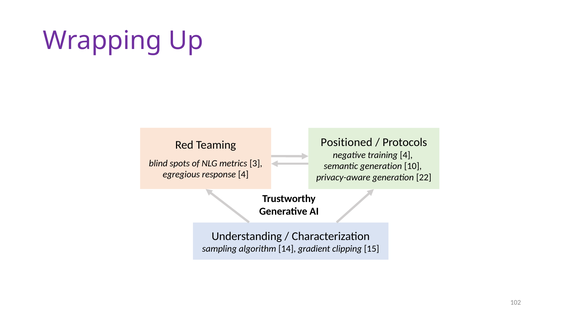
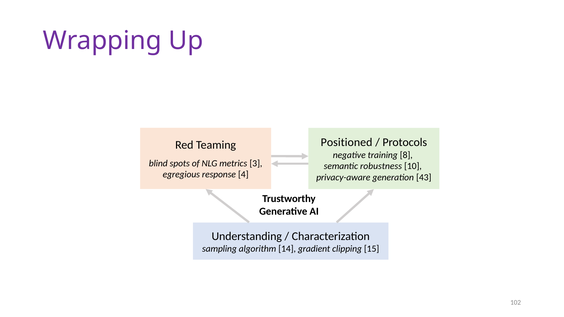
training 4: 4 -> 8
semantic generation: generation -> robustness
22: 22 -> 43
